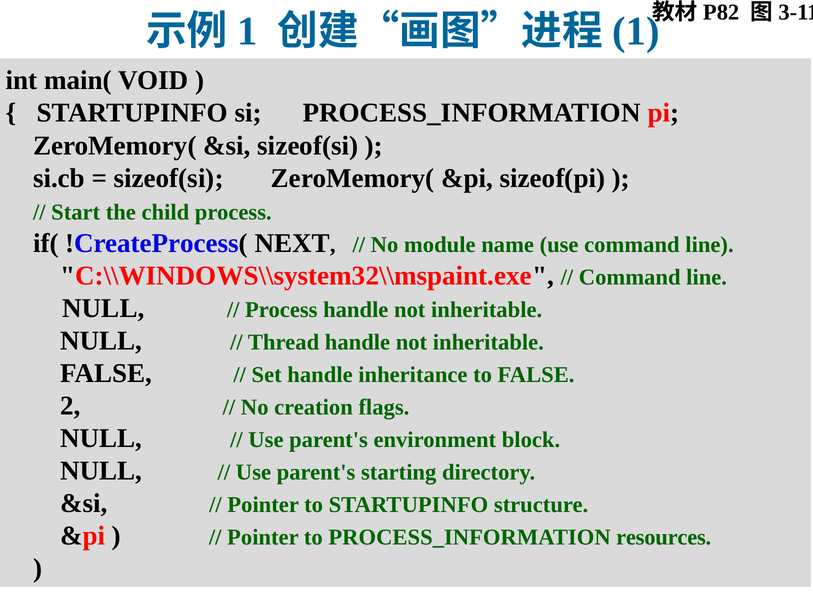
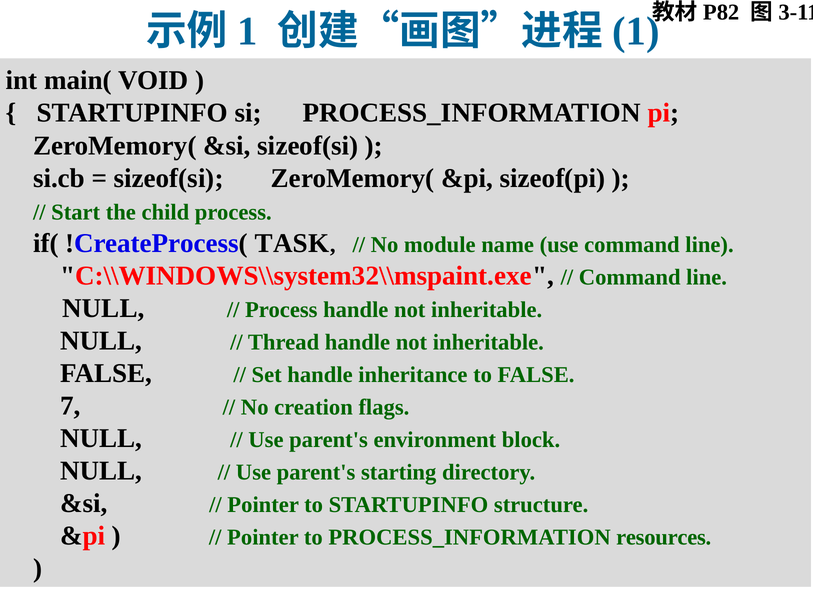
NEXT: NEXT -> TASK
2: 2 -> 7
